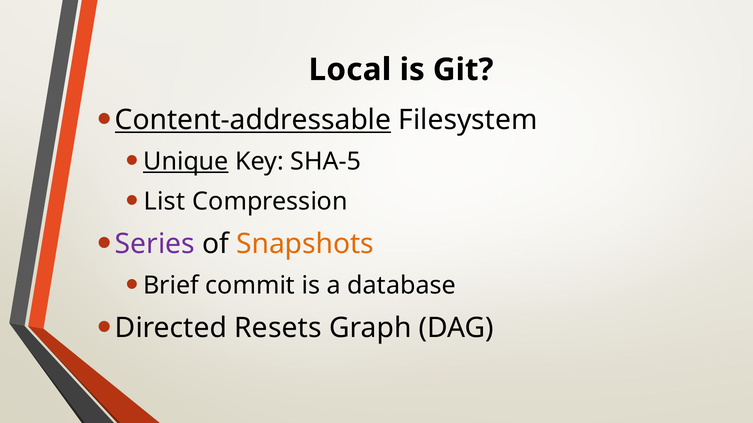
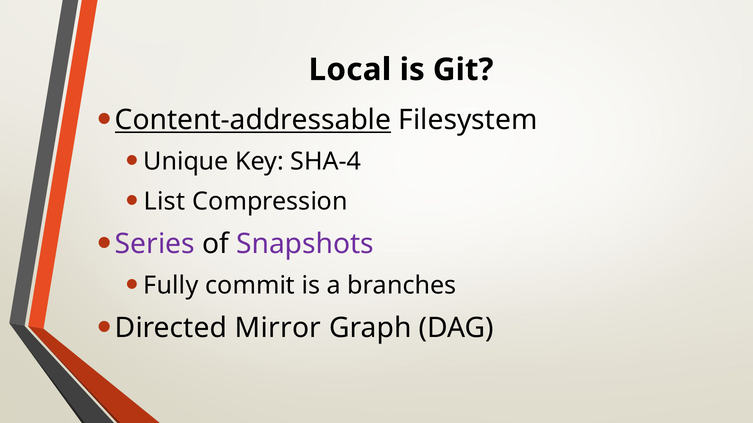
Unique underline: present -> none
SHA-5: SHA-5 -> SHA-4
Snapshots colour: orange -> purple
Brief: Brief -> Fully
database: database -> branches
Resets: Resets -> Mirror
